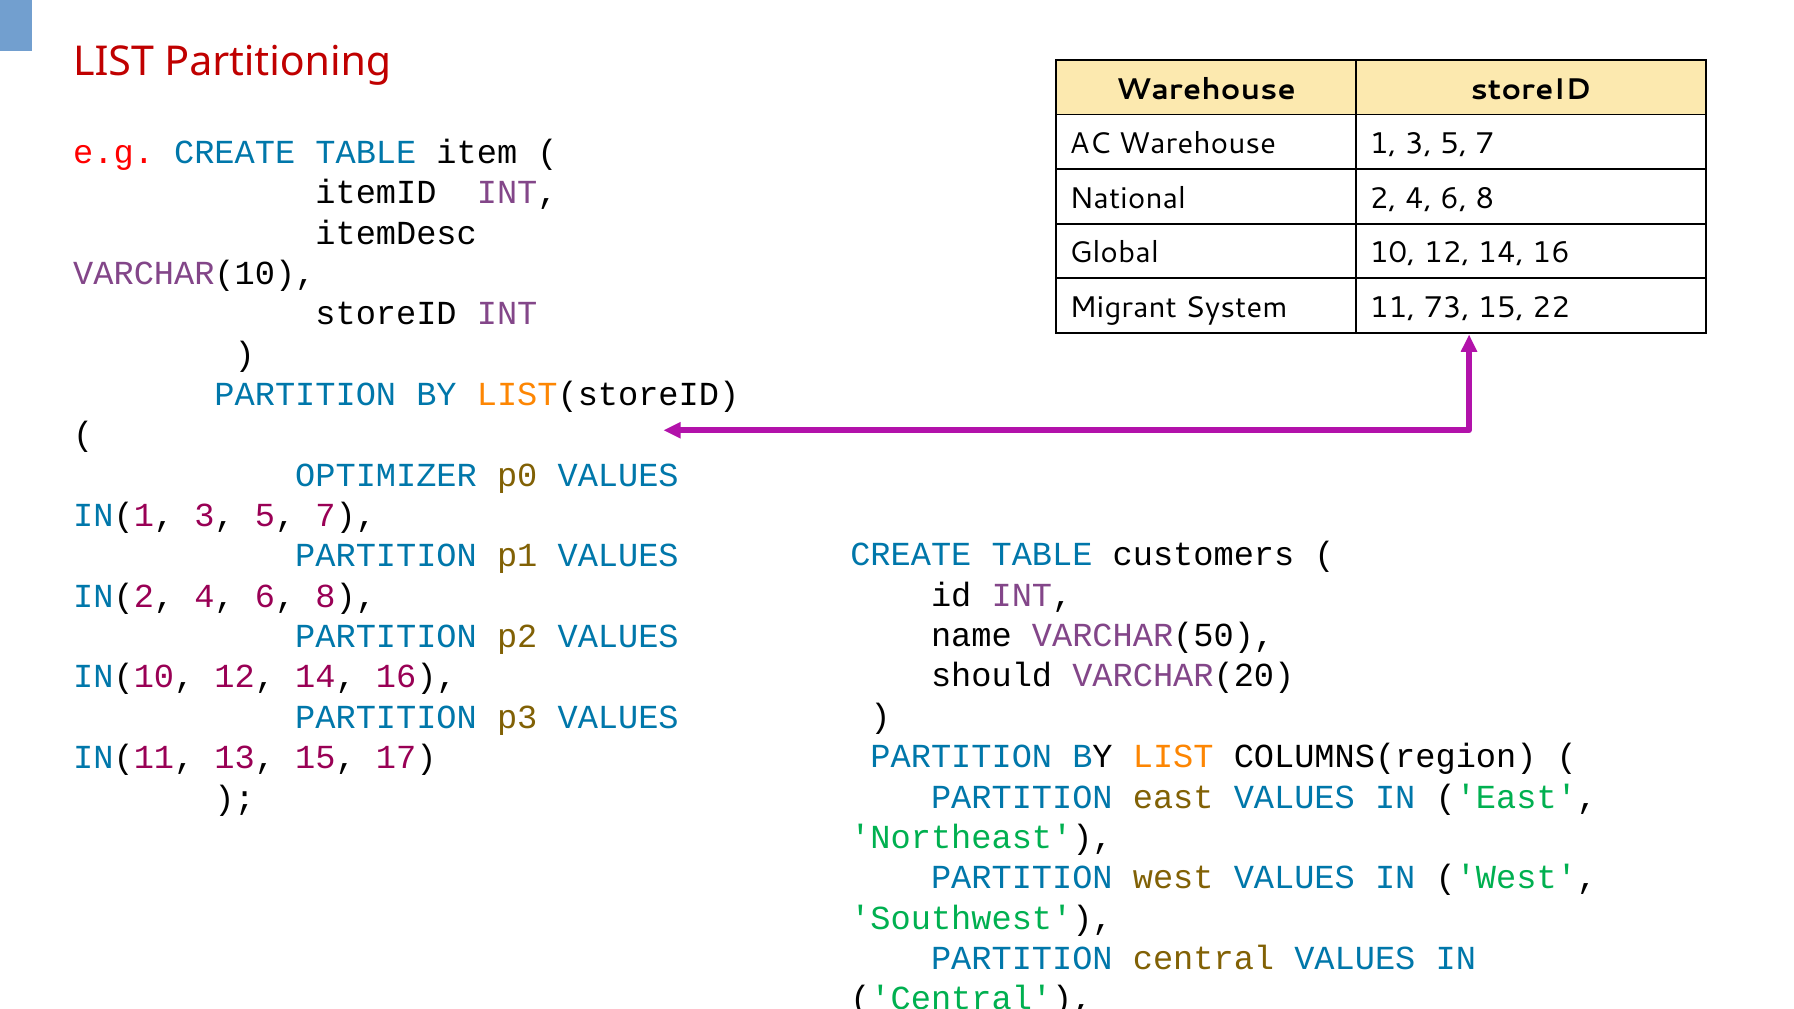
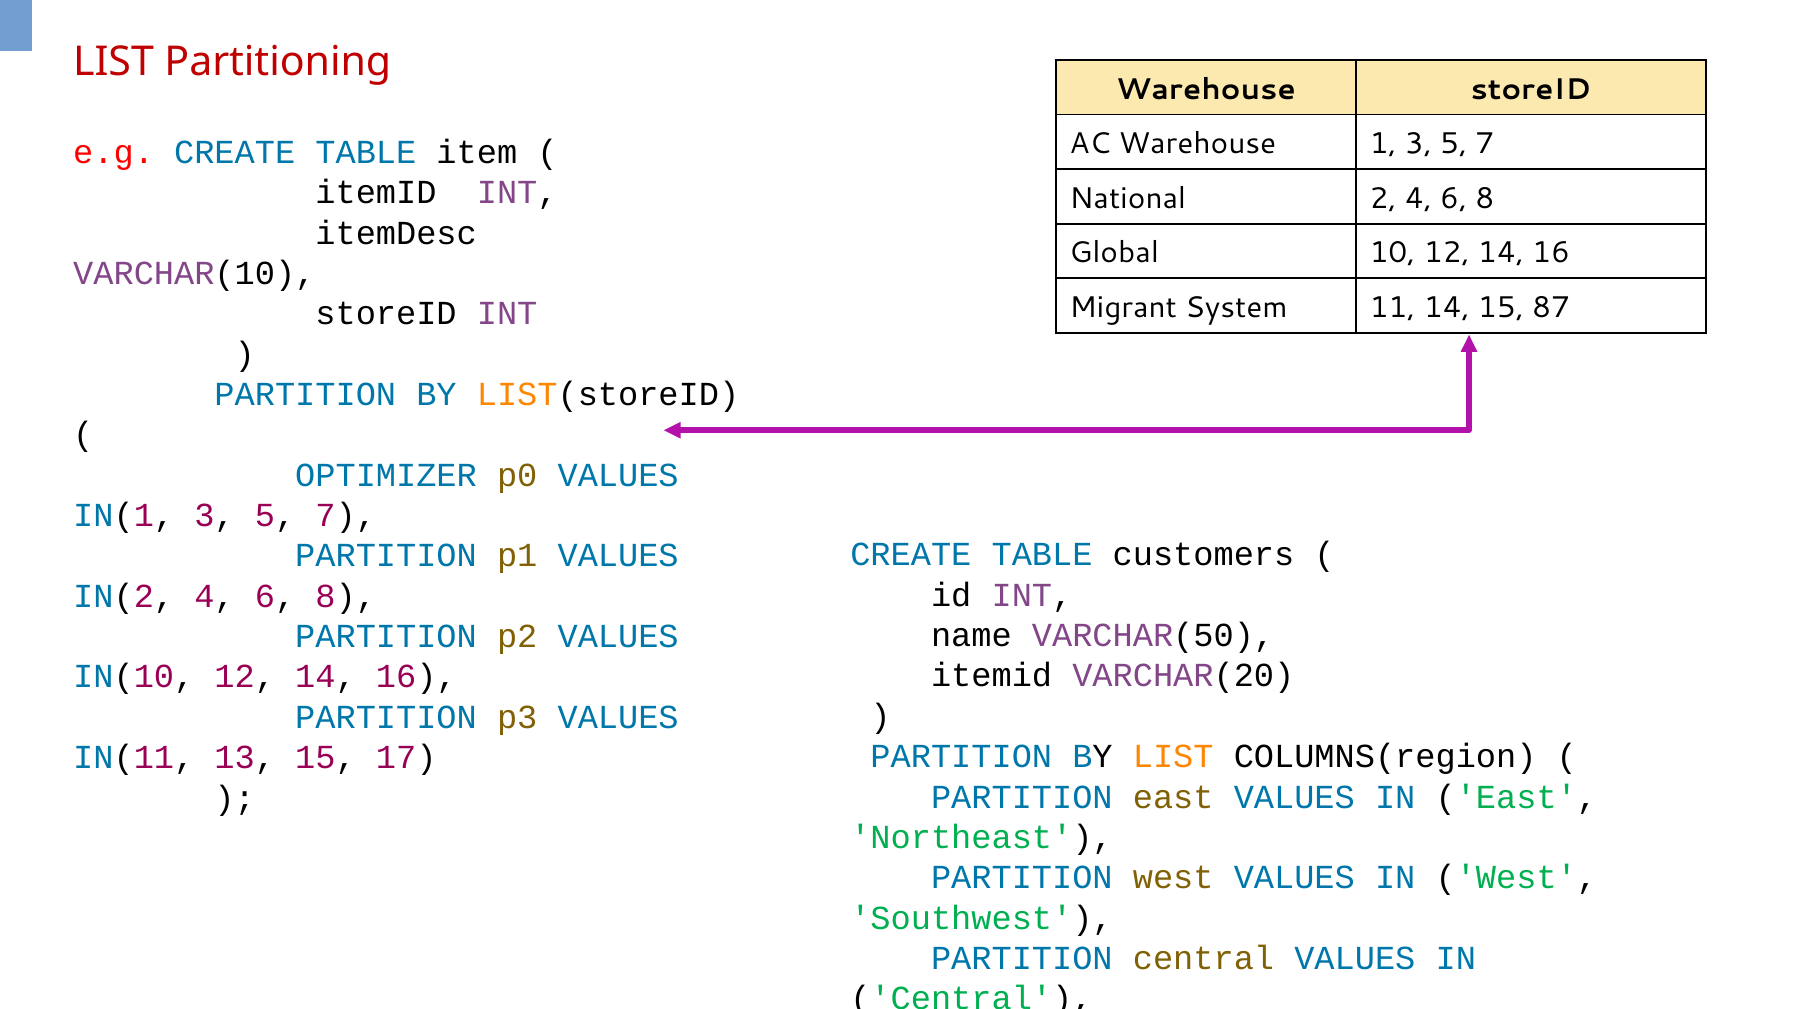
11 73: 73 -> 14
22: 22 -> 87
should at (992, 676): should -> itemid
